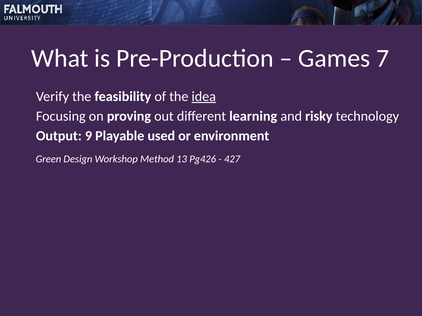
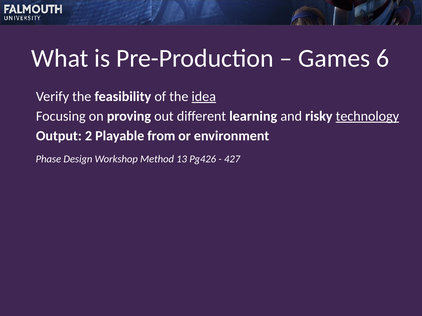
7: 7 -> 6
technology underline: none -> present
9: 9 -> 2
used: used -> from
Green: Green -> Phase
